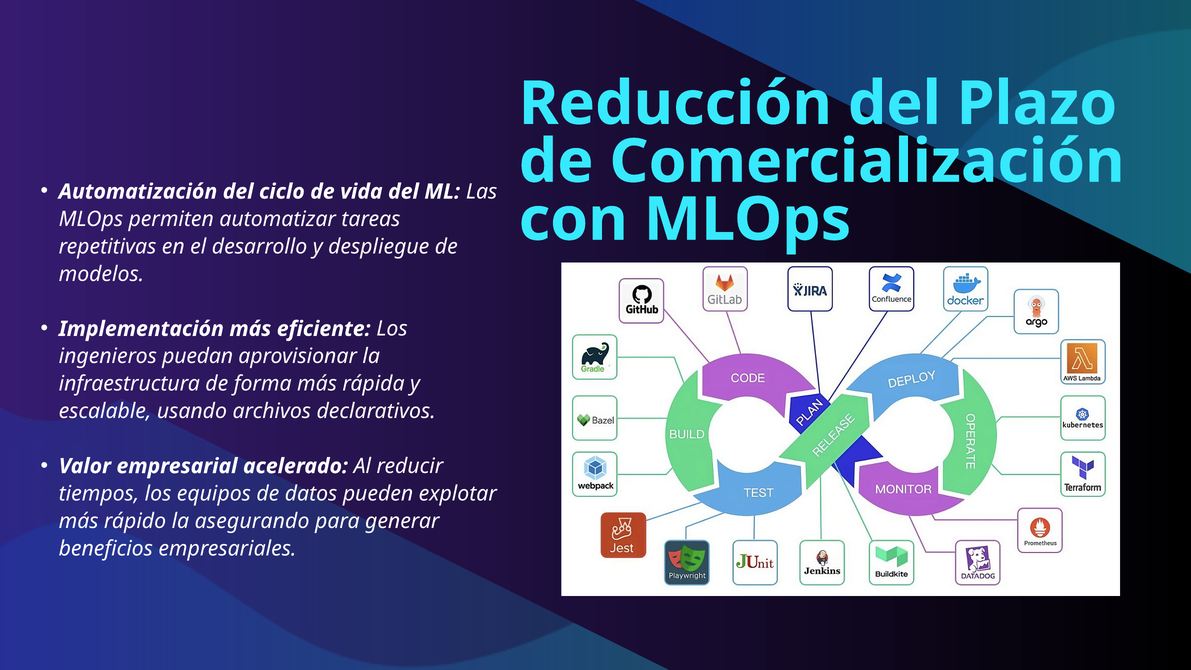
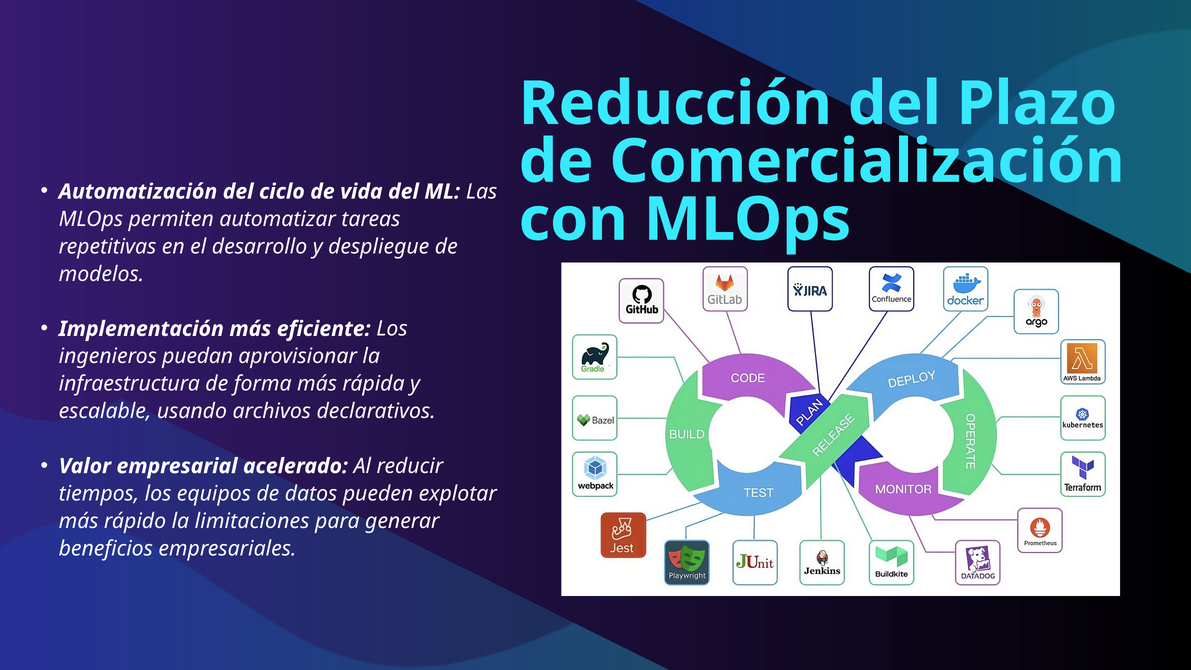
asegurando: asegurando -> limitaciones
